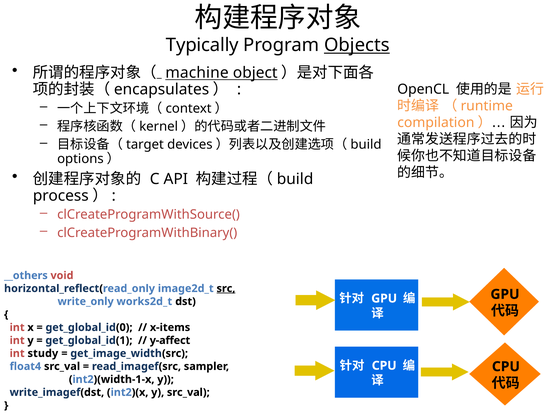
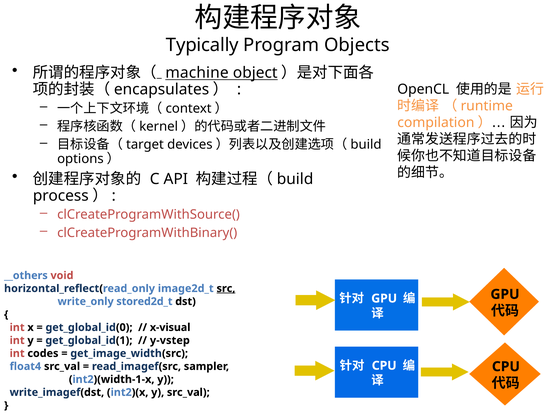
Objects underline: present -> none
works2d_t: works2d_t -> stored2d_t
x-items: x-items -> x-visual
y-affect: y-affect -> y-vstep
study: study -> codes
